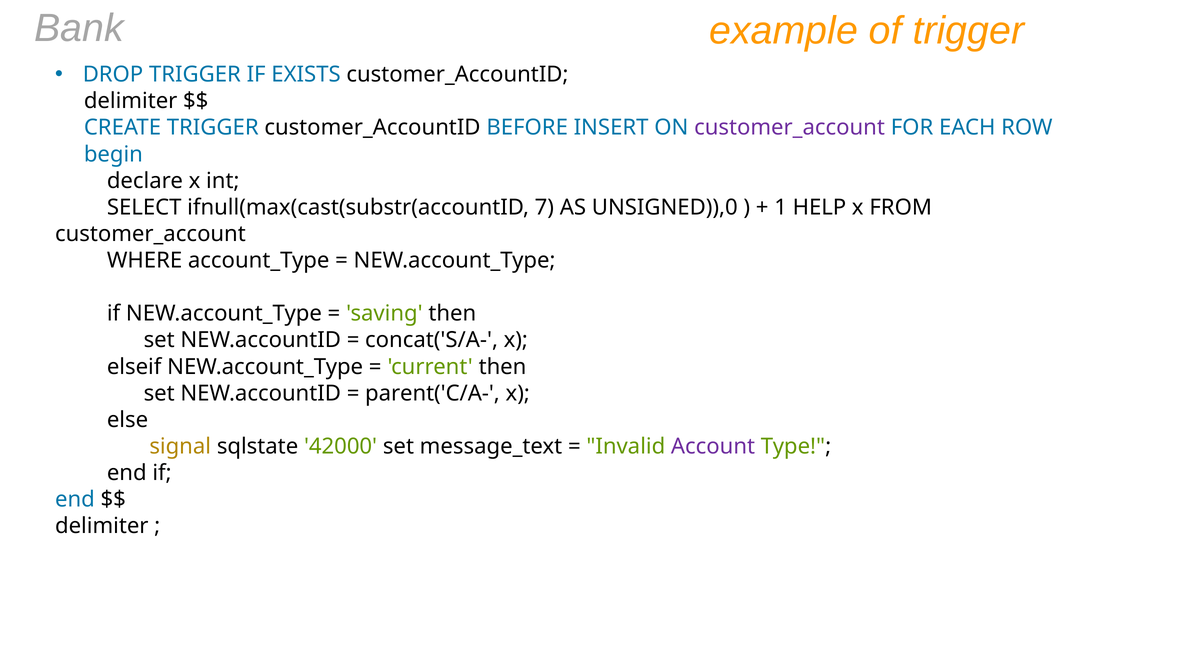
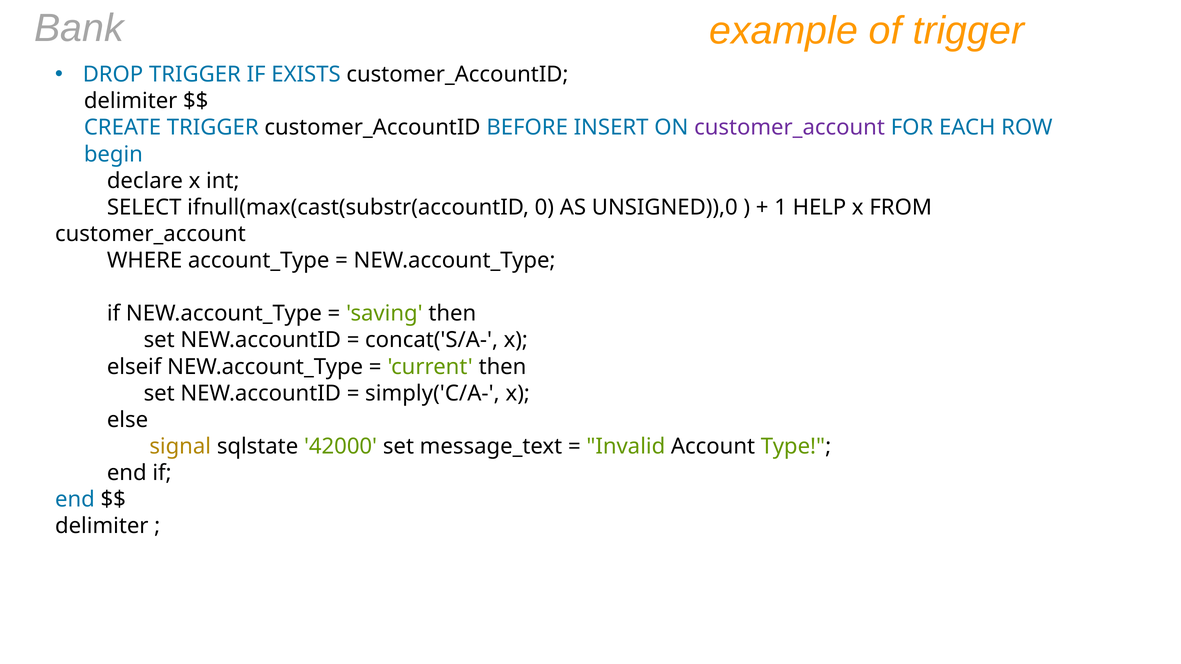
7: 7 -> 0
parent('C/A-: parent('C/A- -> simply('C/A-
Account colour: purple -> black
